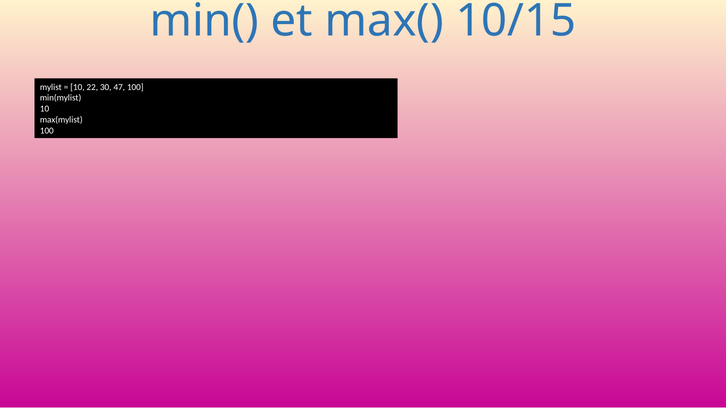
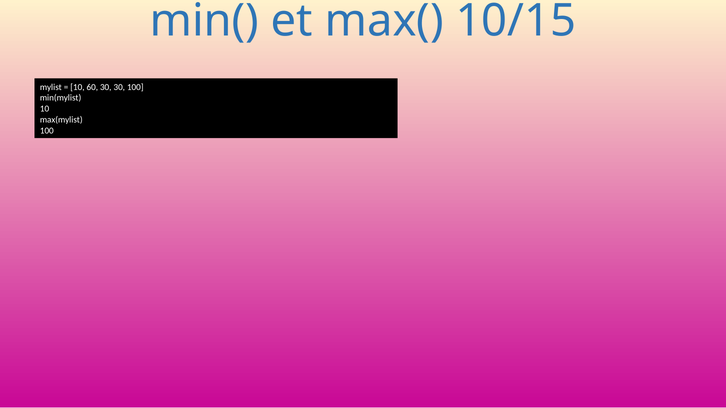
22: 22 -> 60
30 47: 47 -> 30
